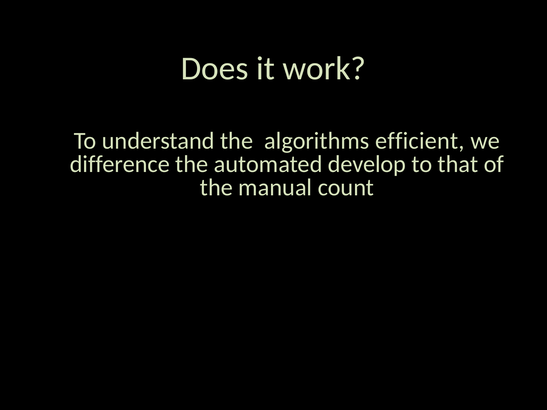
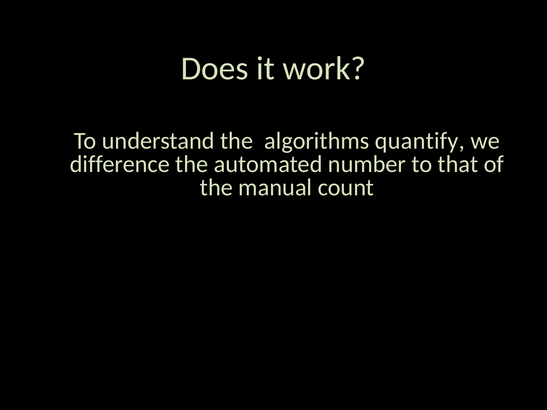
efficient: efficient -> quantify
develop: develop -> number
